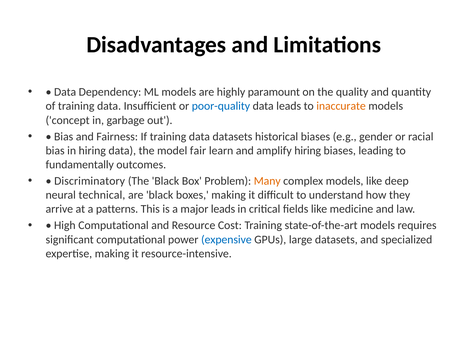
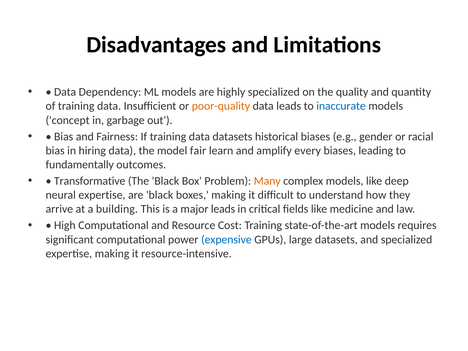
highly paramount: paramount -> specialized
poor-quality colour: blue -> orange
inaccurate colour: orange -> blue
amplify hiring: hiring -> every
Discriminatory: Discriminatory -> Transformative
neural technical: technical -> expertise
patterns: patterns -> building
